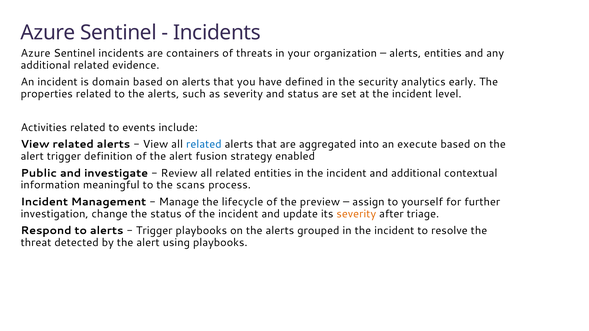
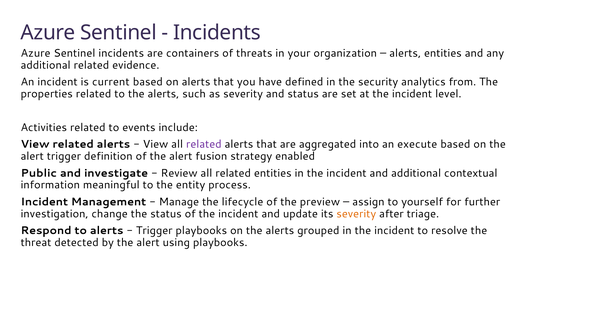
domain: domain -> current
early: early -> from
related at (204, 144) colour: blue -> purple
scans: scans -> entity
